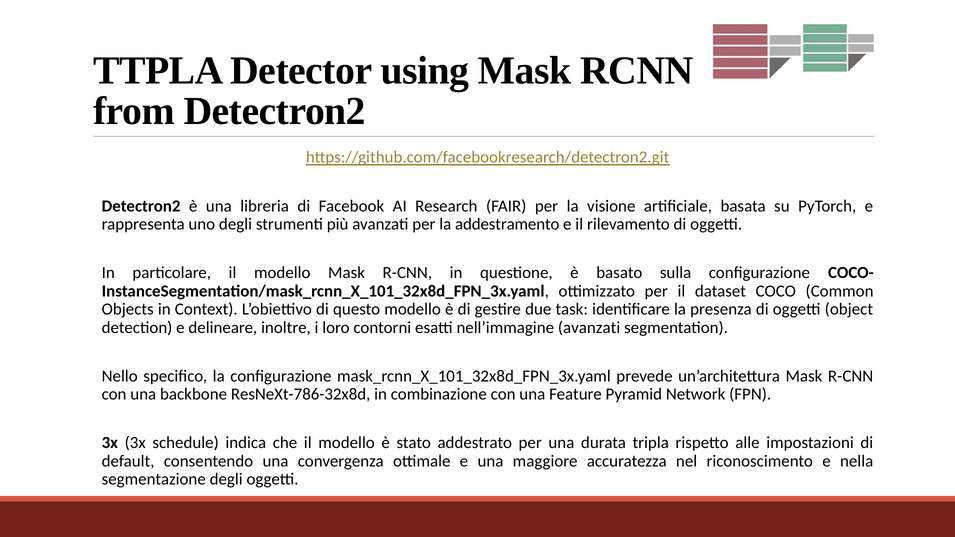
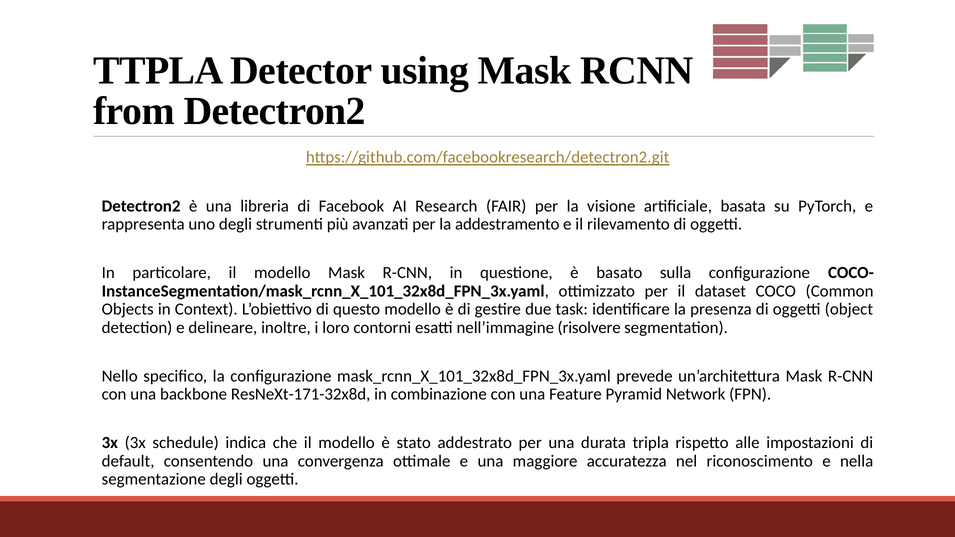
nell’immagine avanzati: avanzati -> risolvere
ResNeXt-786-32x8d: ResNeXt-786-32x8d -> ResNeXt-171-32x8d
